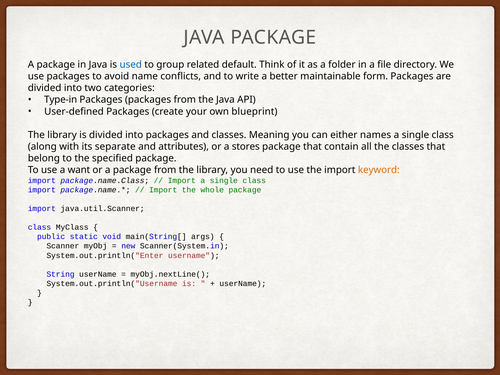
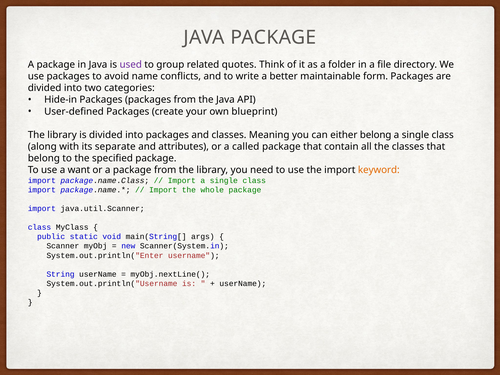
used colour: blue -> purple
default: default -> quotes
Type-in: Type-in -> Hide-in
either names: names -> belong
stores: stores -> called
